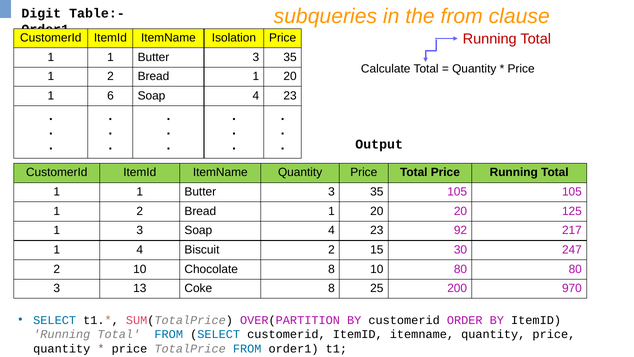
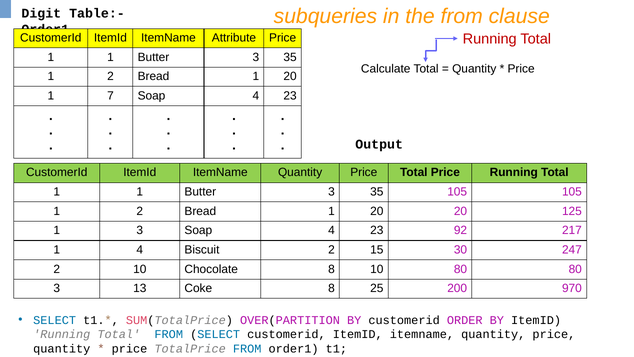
Isolation: Isolation -> Attribute
6: 6 -> 7
